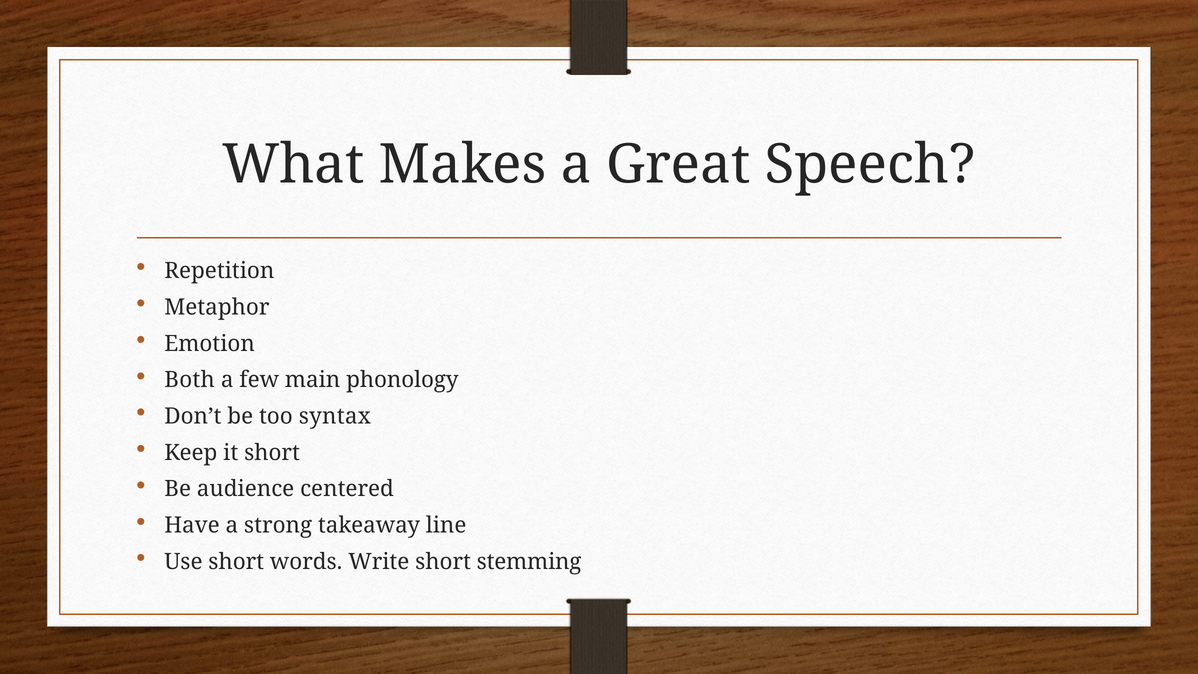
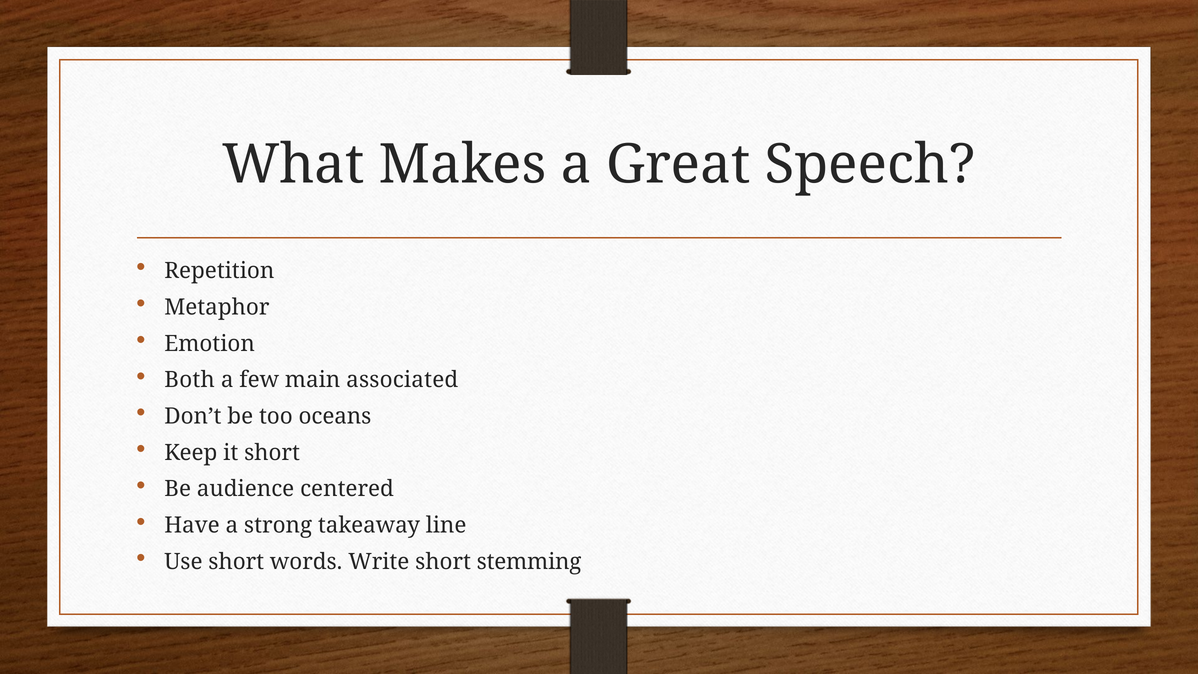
phonology: phonology -> associated
syntax: syntax -> oceans
